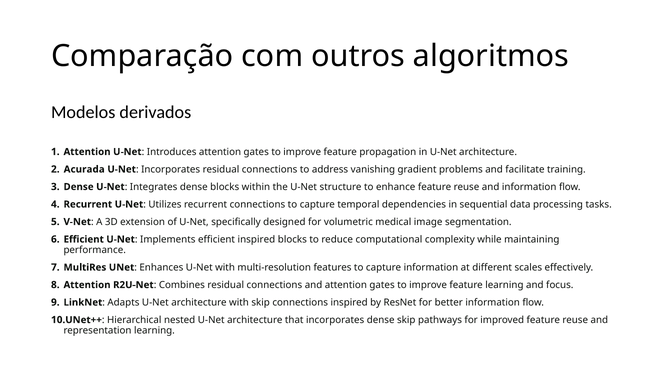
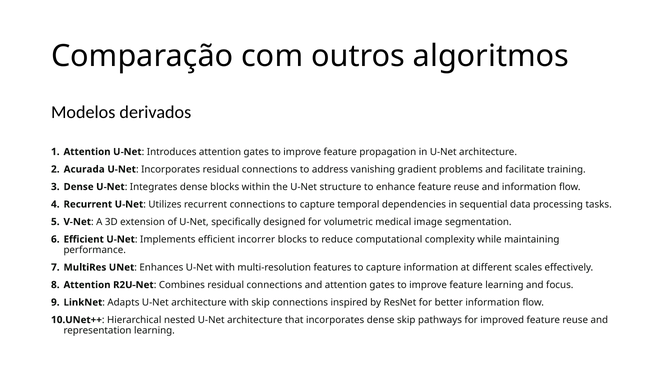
efficient inspired: inspired -> incorrer
